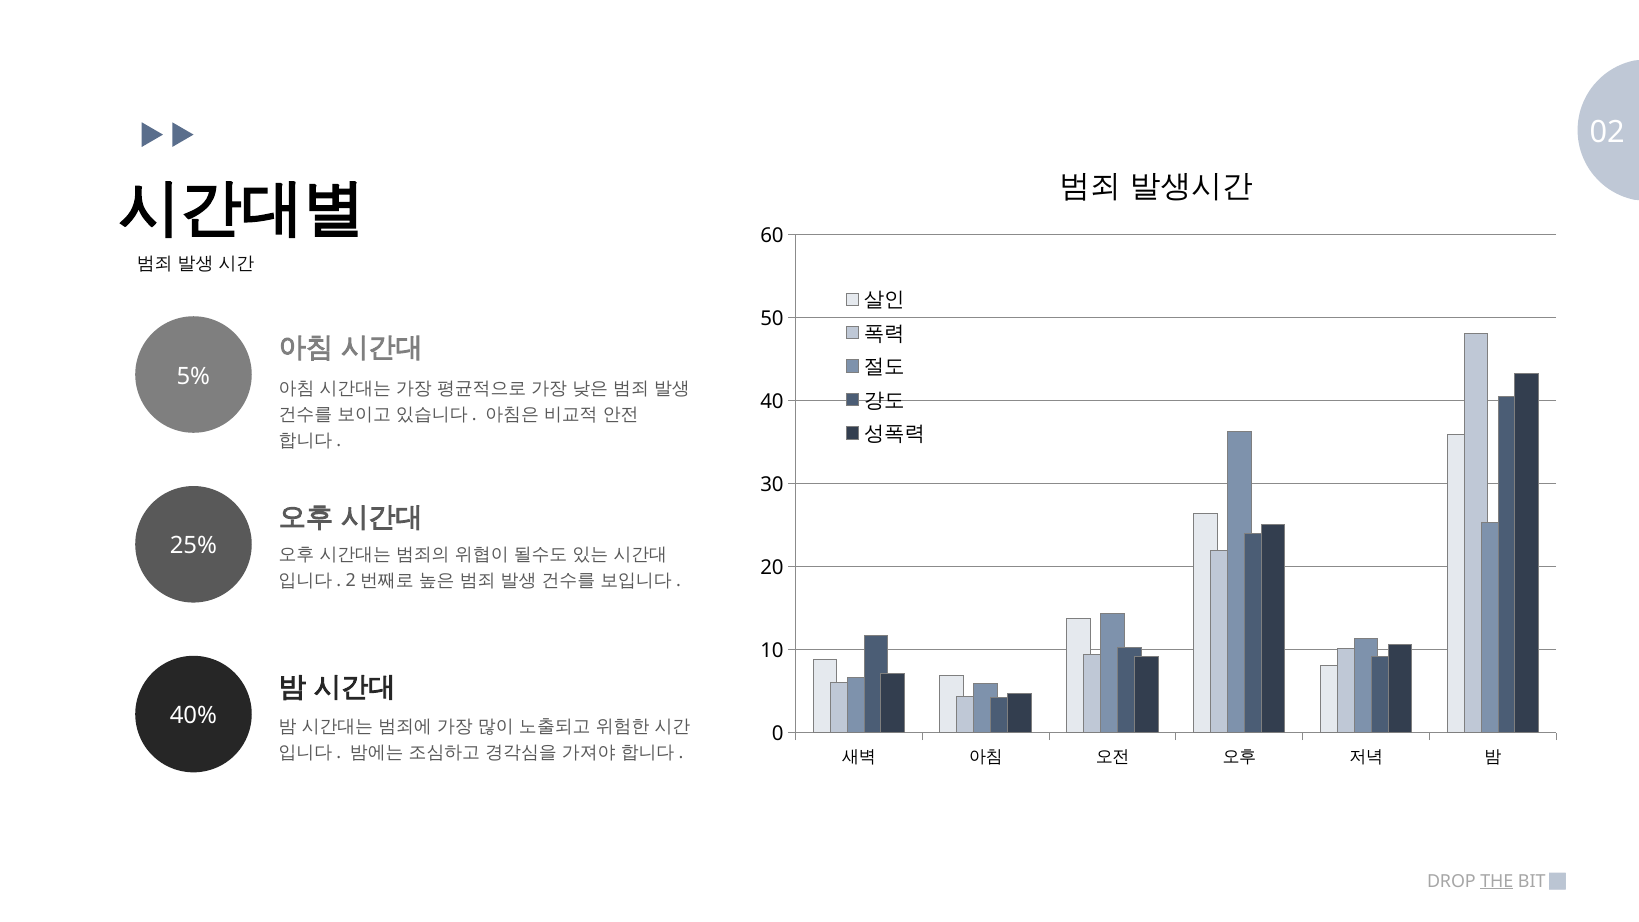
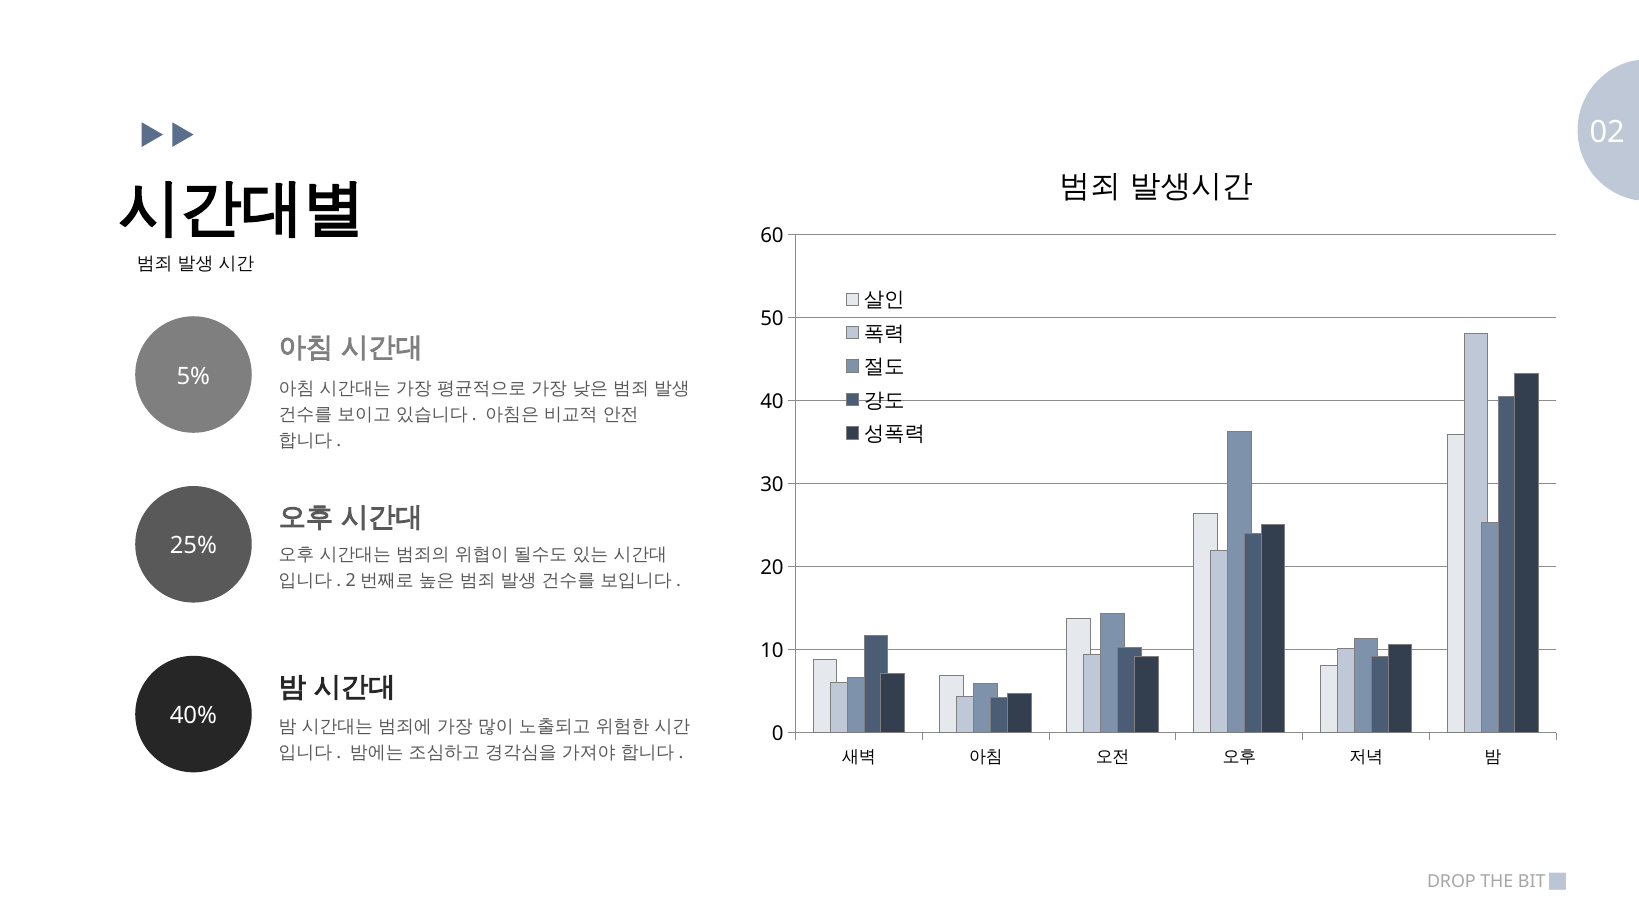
THE underline: present -> none
